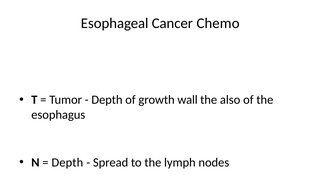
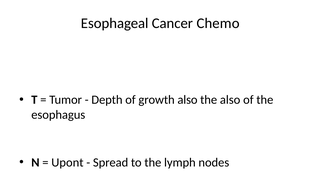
growth wall: wall -> also
Depth at (67, 162): Depth -> Upont
